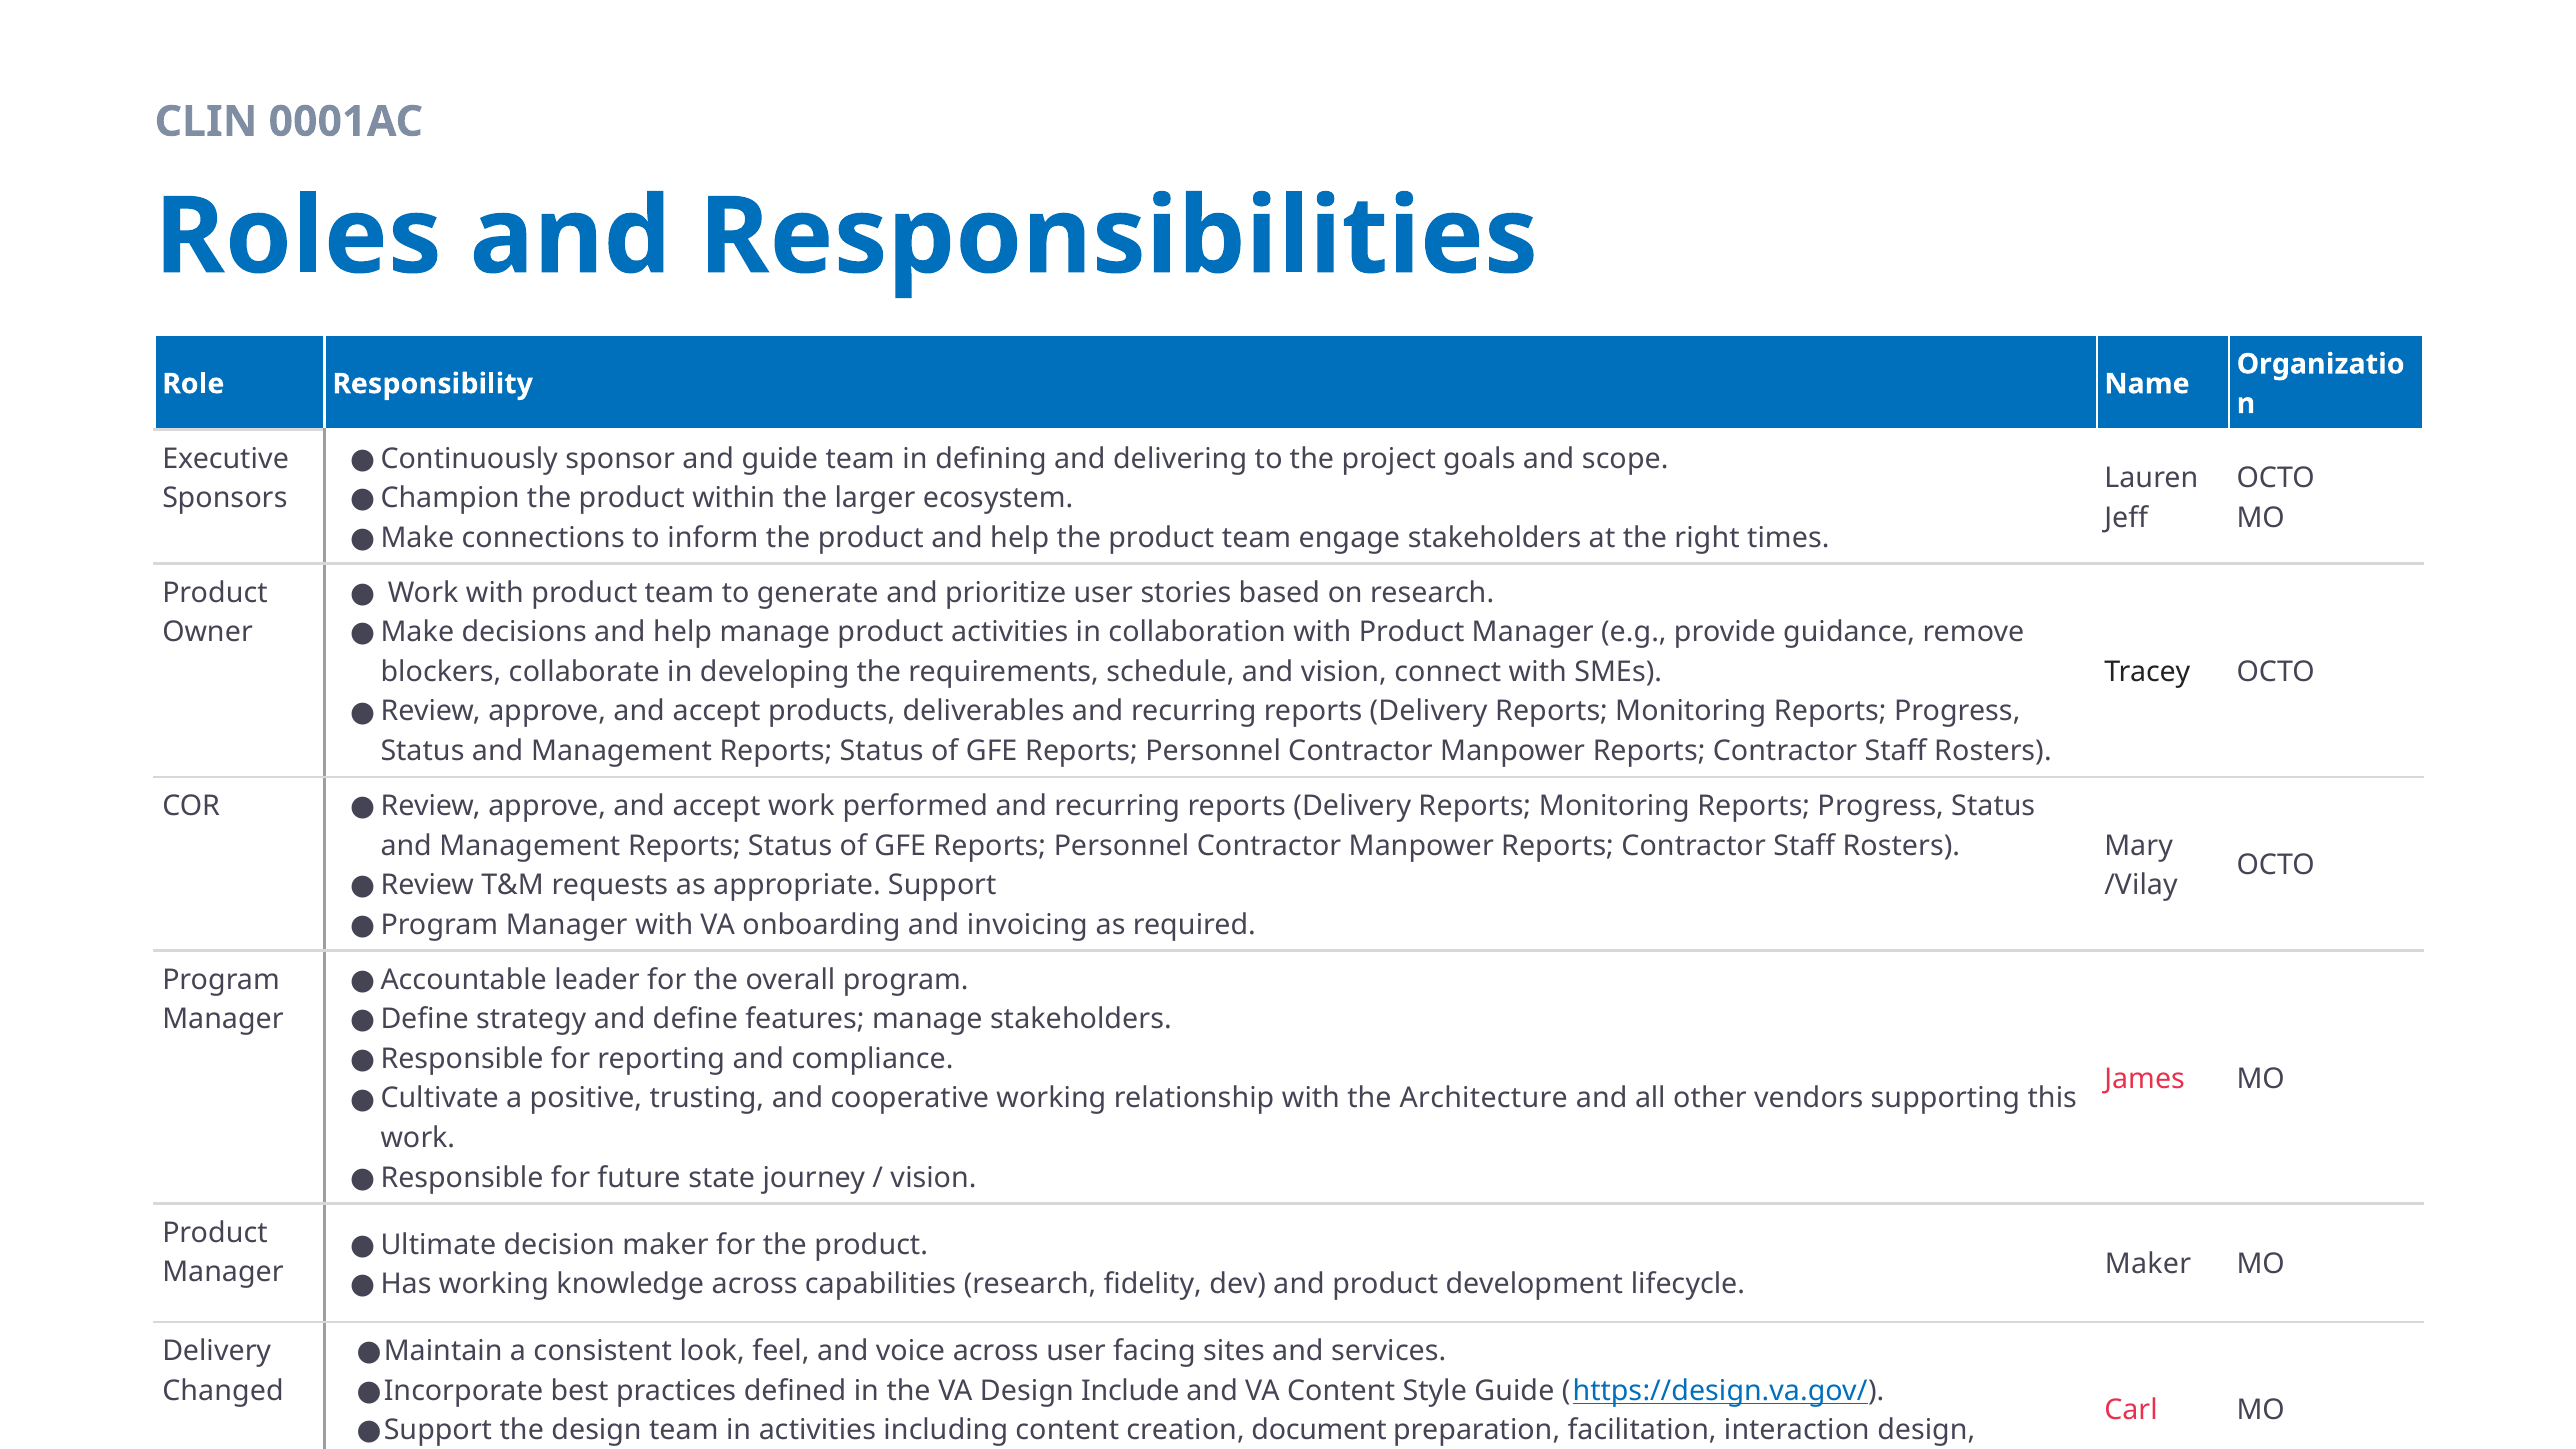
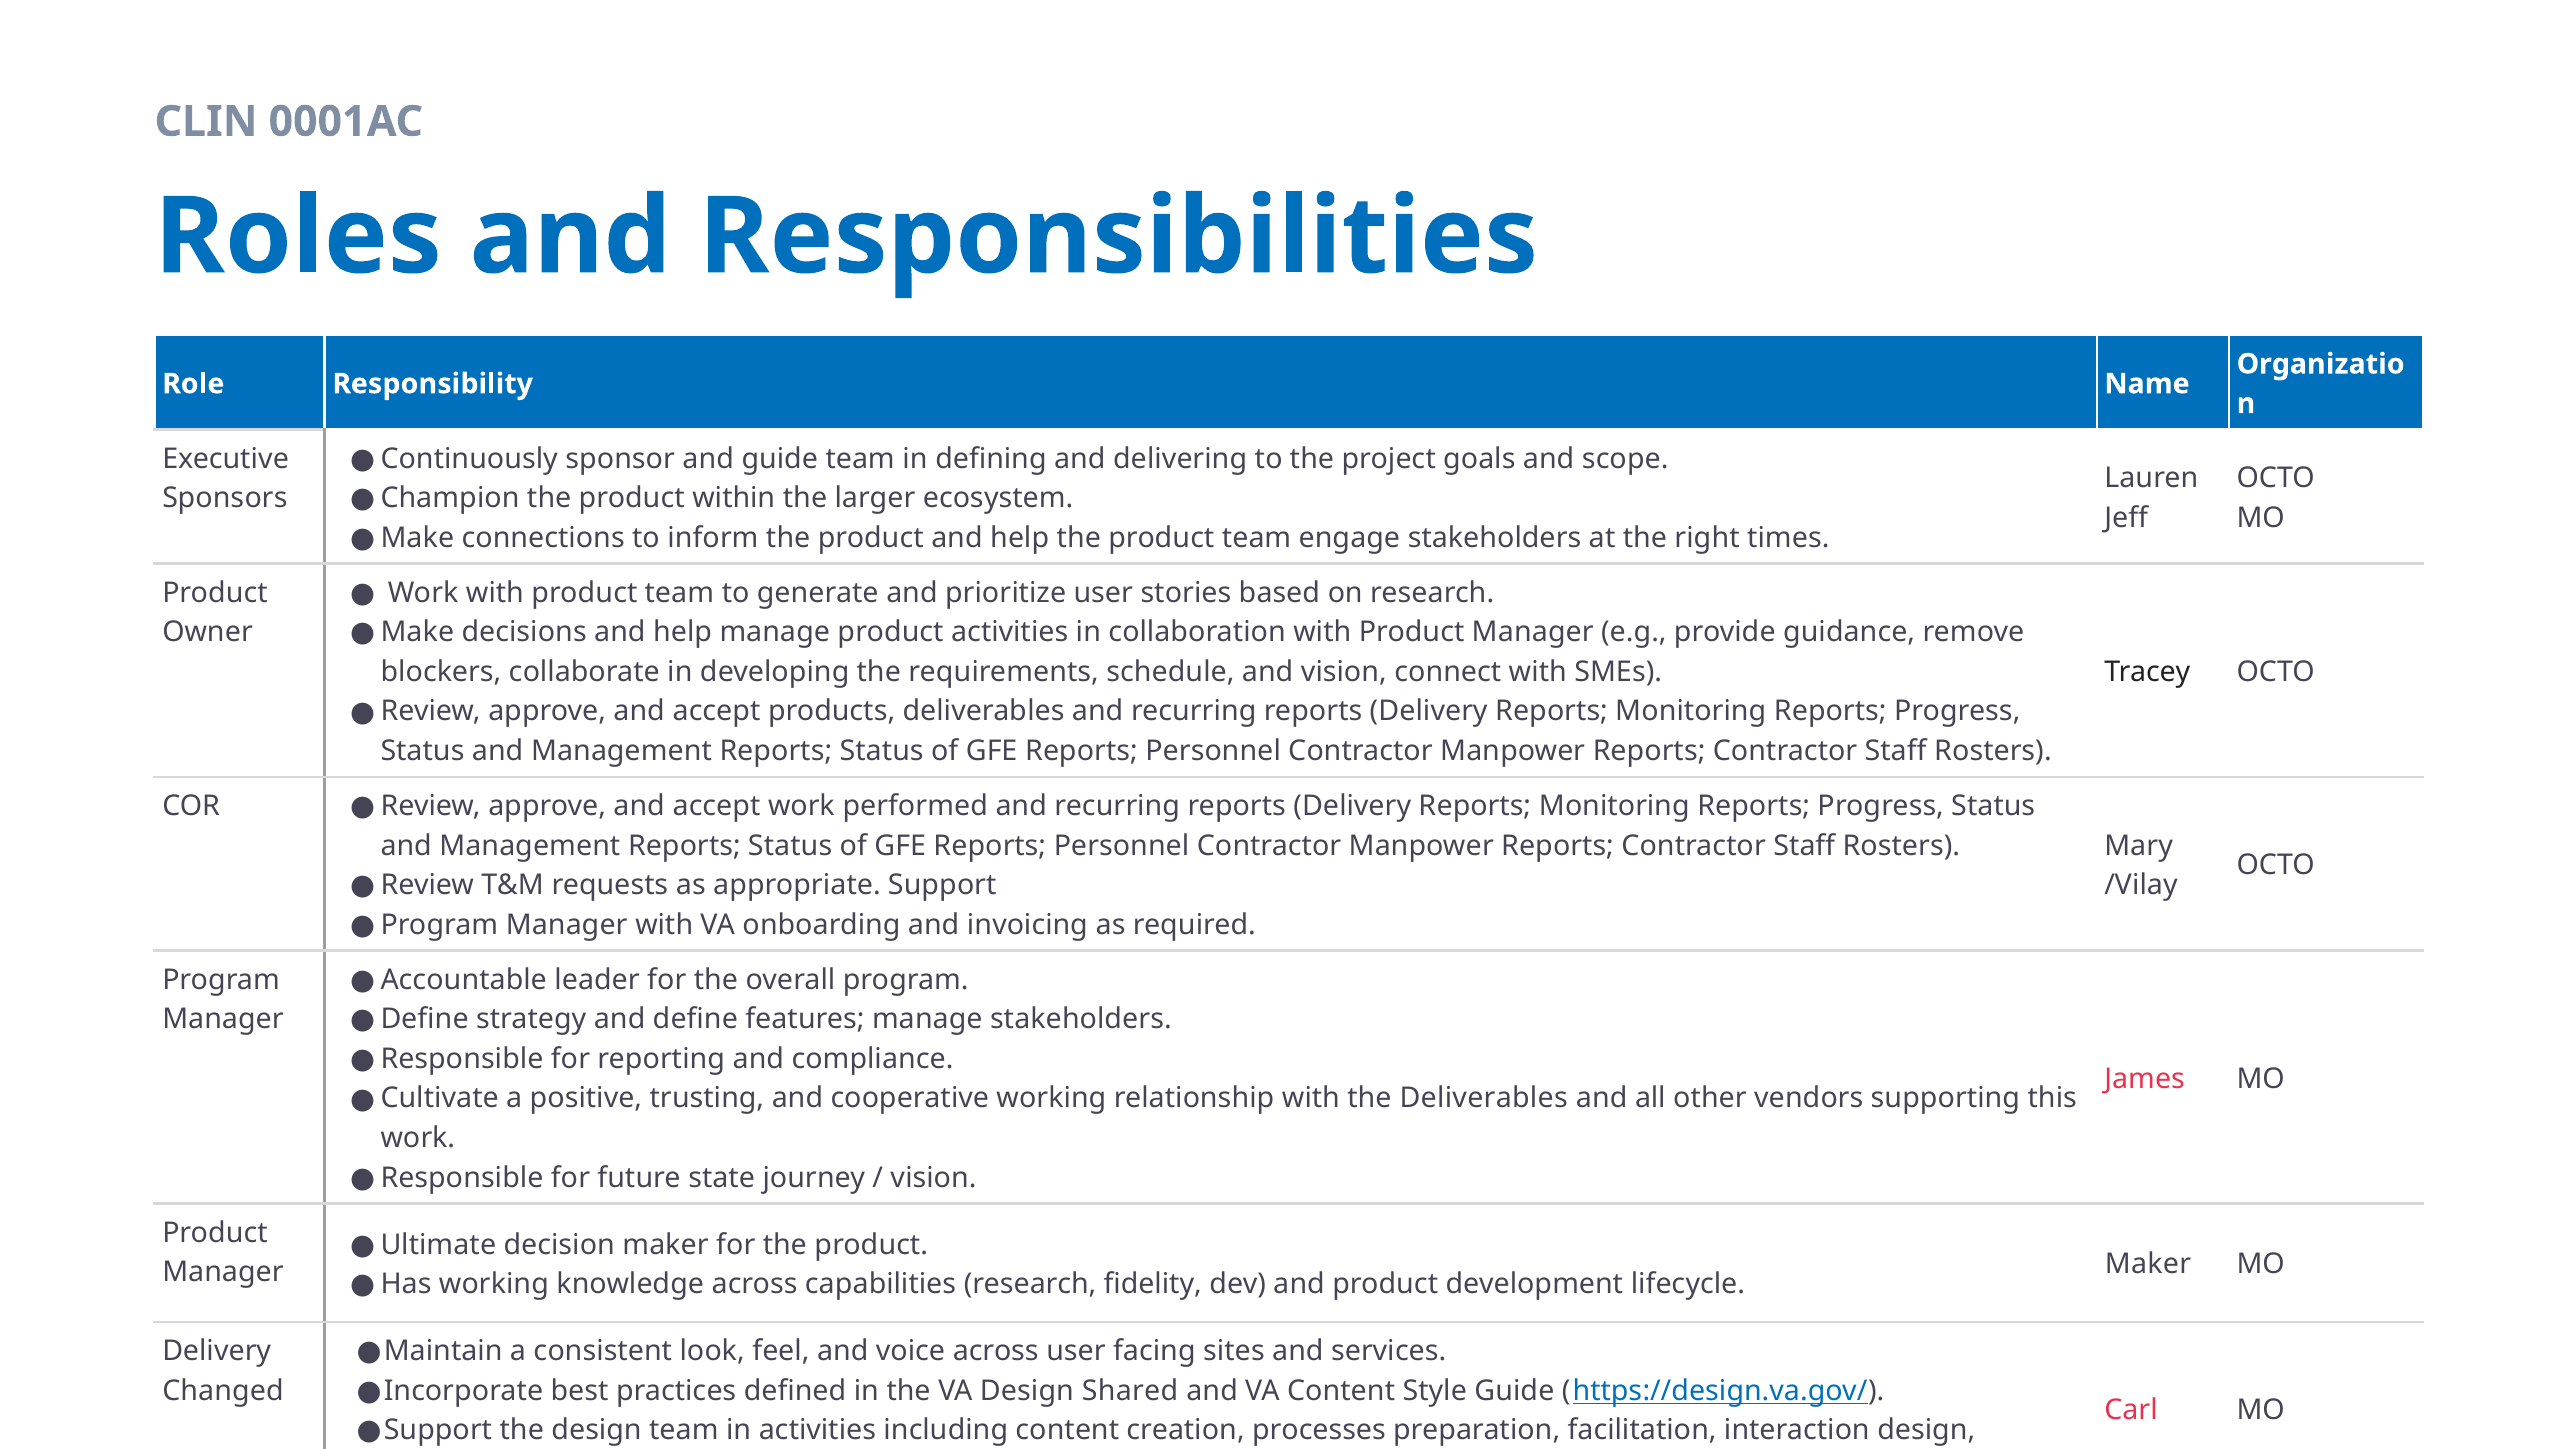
the Architecture: Architecture -> Deliverables
Include: Include -> Shared
document: document -> processes
